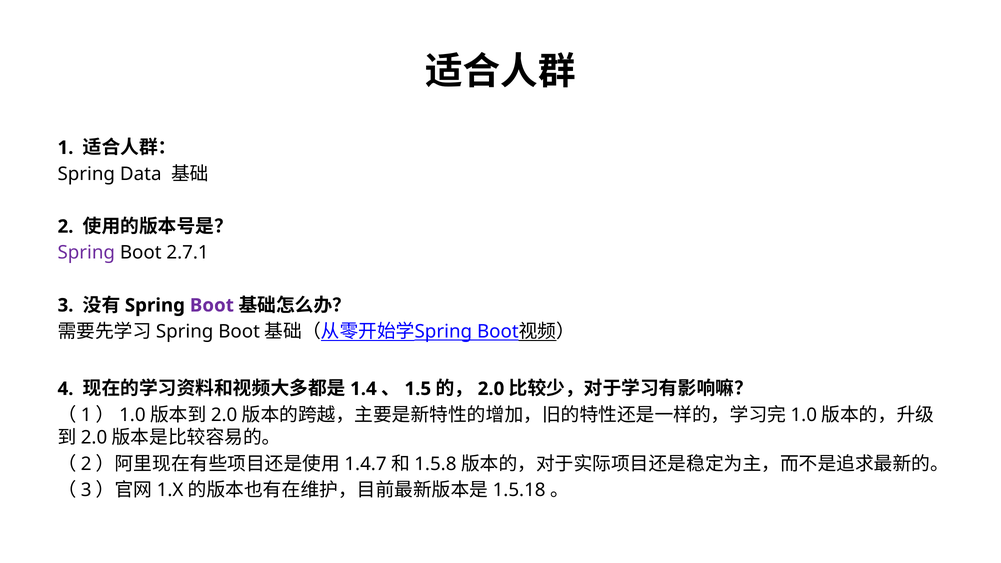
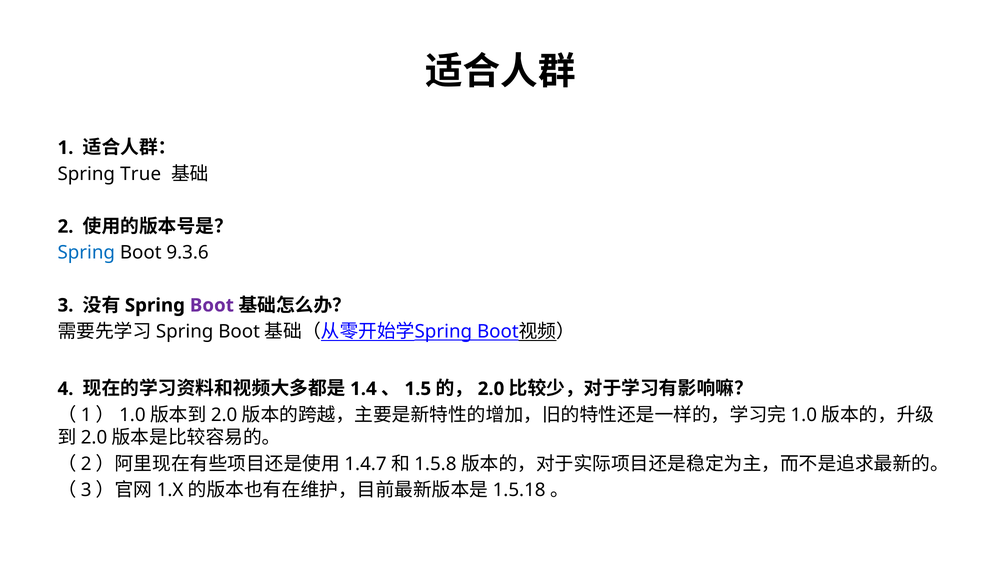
Data: Data -> True
Spring at (86, 253) colour: purple -> blue
2.7.1: 2.7.1 -> 9.3.6
